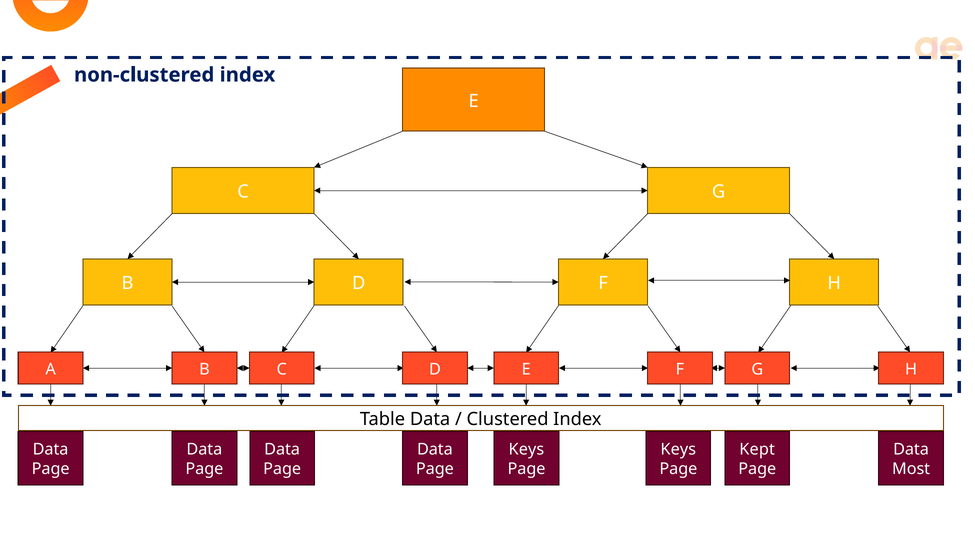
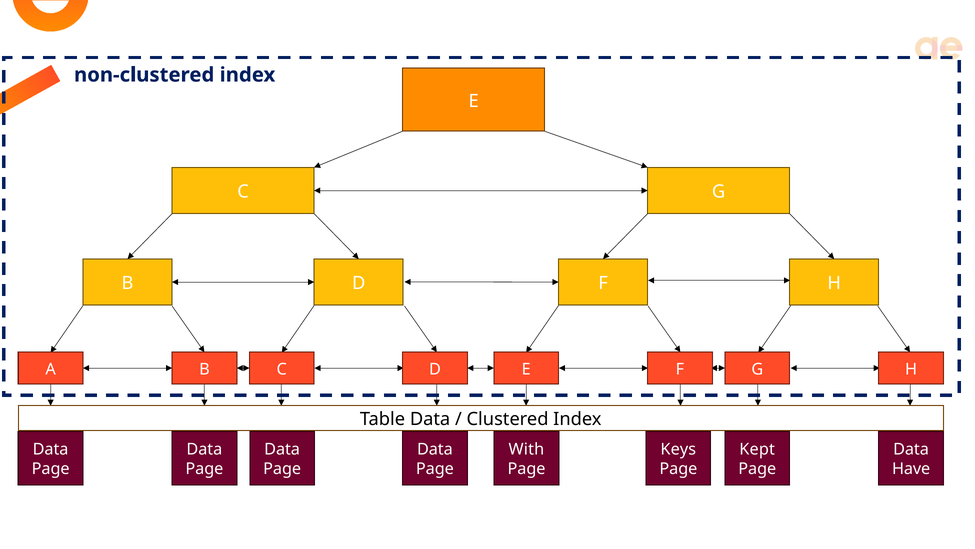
Keys at (526, 449): Keys -> With
Most: Most -> Have
